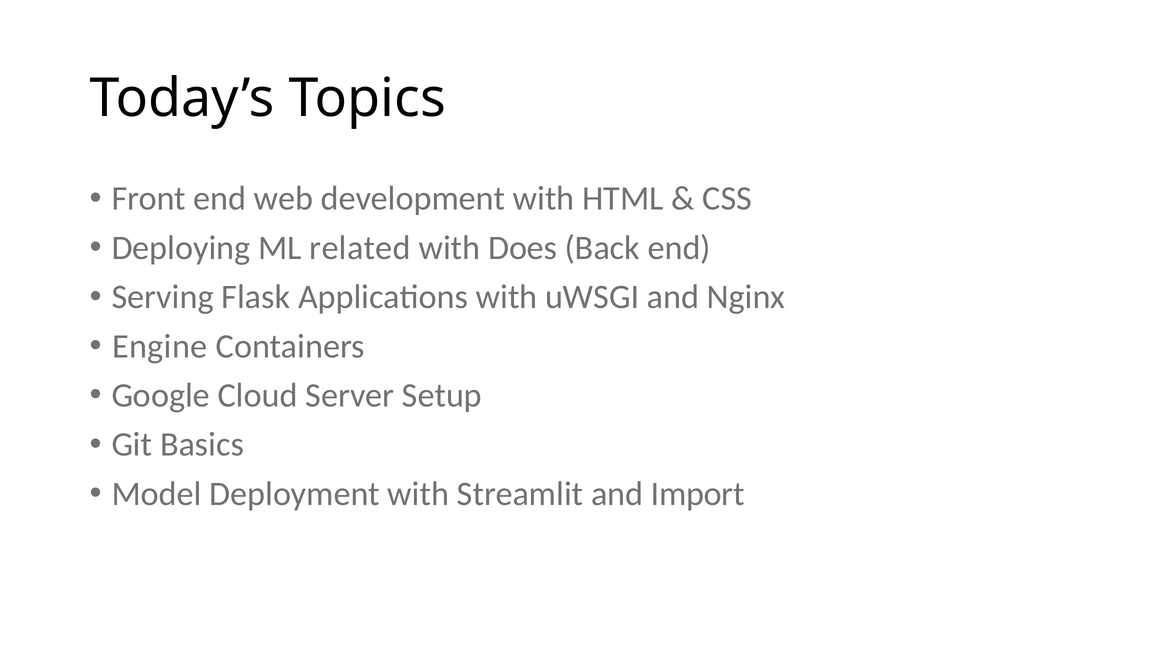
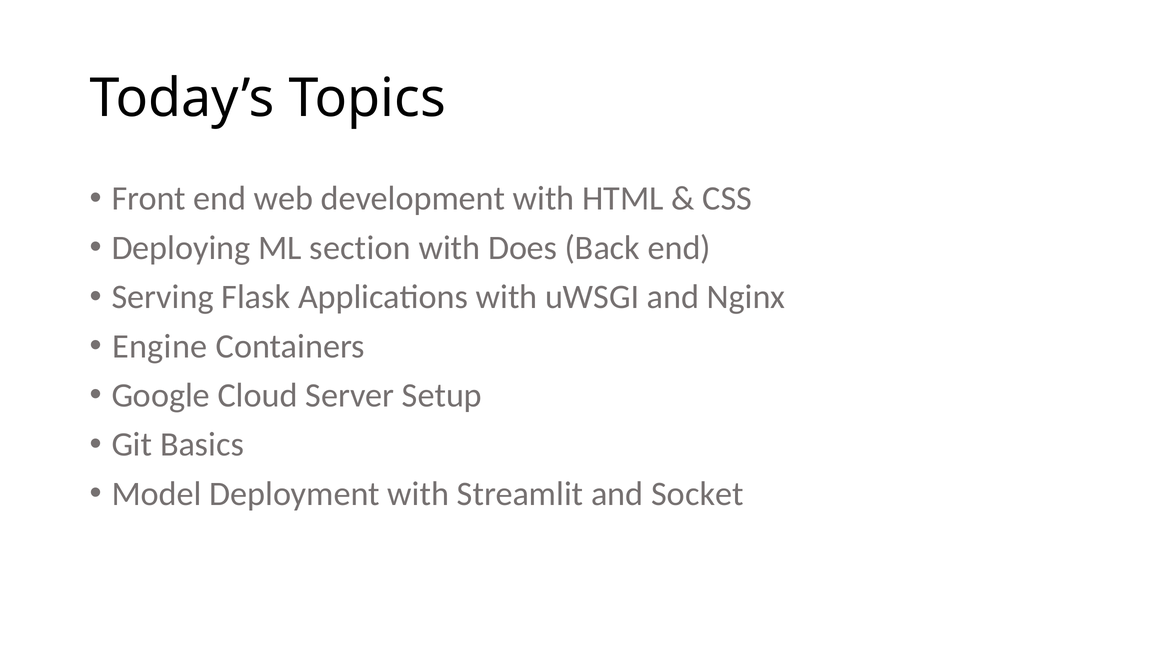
related: related -> section
Import: Import -> Socket
